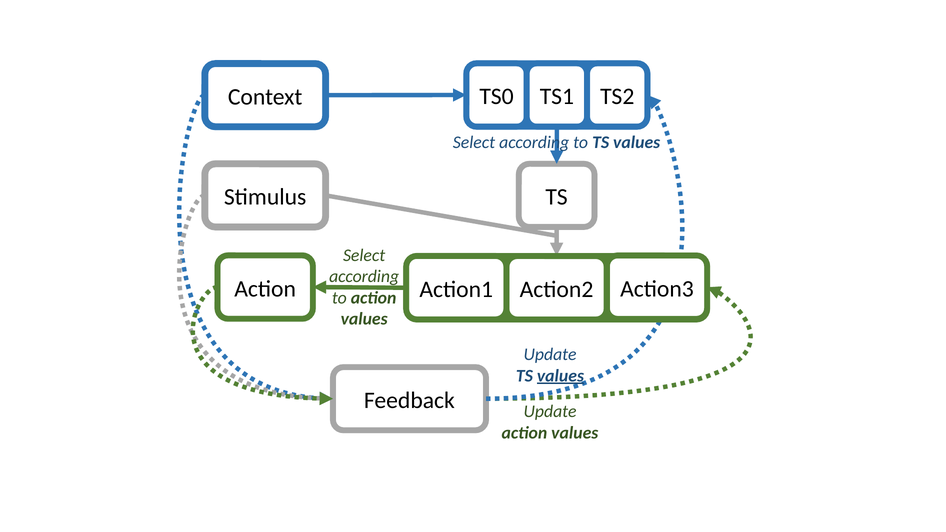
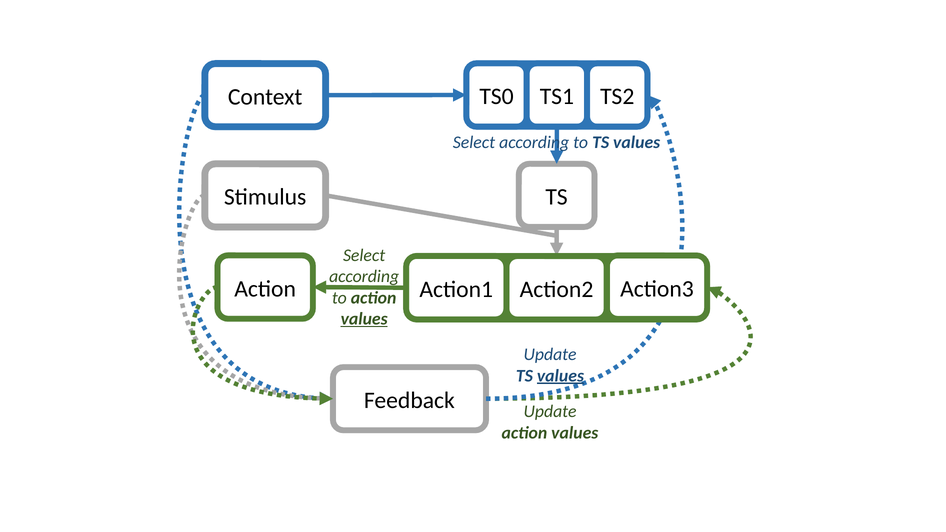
values at (364, 319) underline: none -> present
